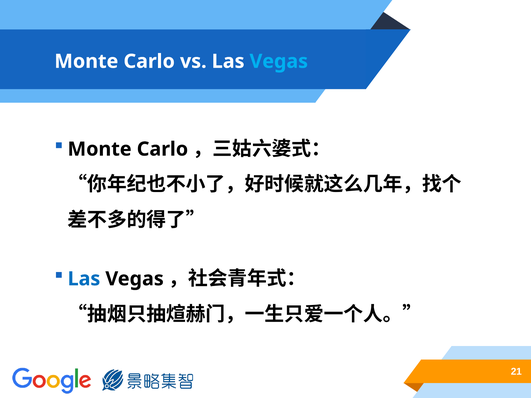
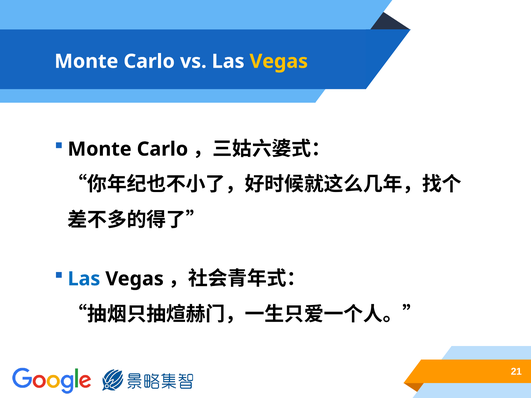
Vegas at (279, 61) colour: light blue -> yellow
